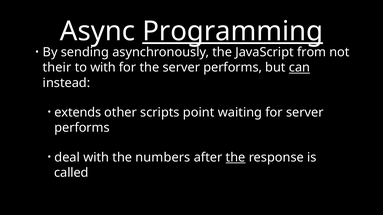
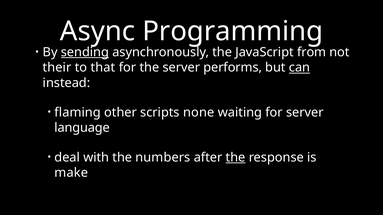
Programming underline: present -> none
sending underline: none -> present
to with: with -> that
extends: extends -> flaming
point: point -> none
performs at (82, 128): performs -> language
called: called -> make
